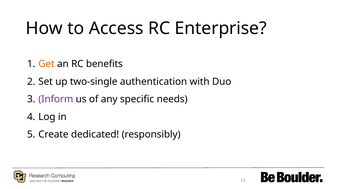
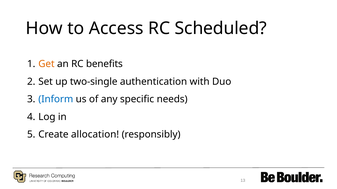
Enterprise: Enterprise -> Scheduled
Inform colour: purple -> blue
dedicated: dedicated -> allocation
